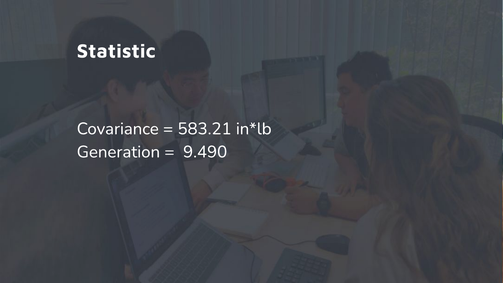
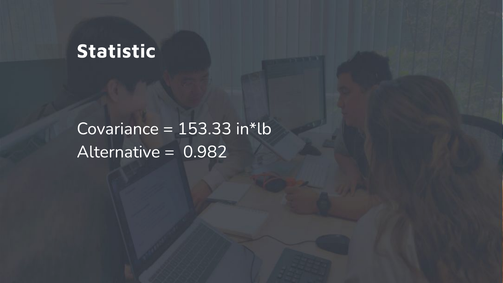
583.21: 583.21 -> 153.33
Generation: Generation -> Alternative
9.490: 9.490 -> 0.982
